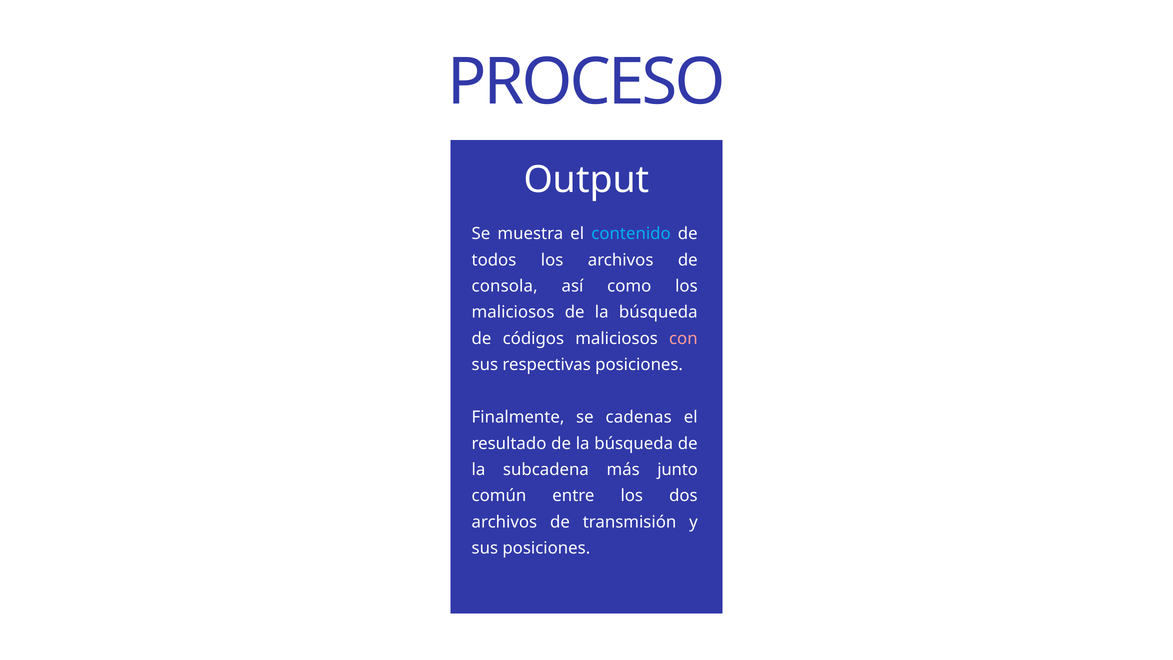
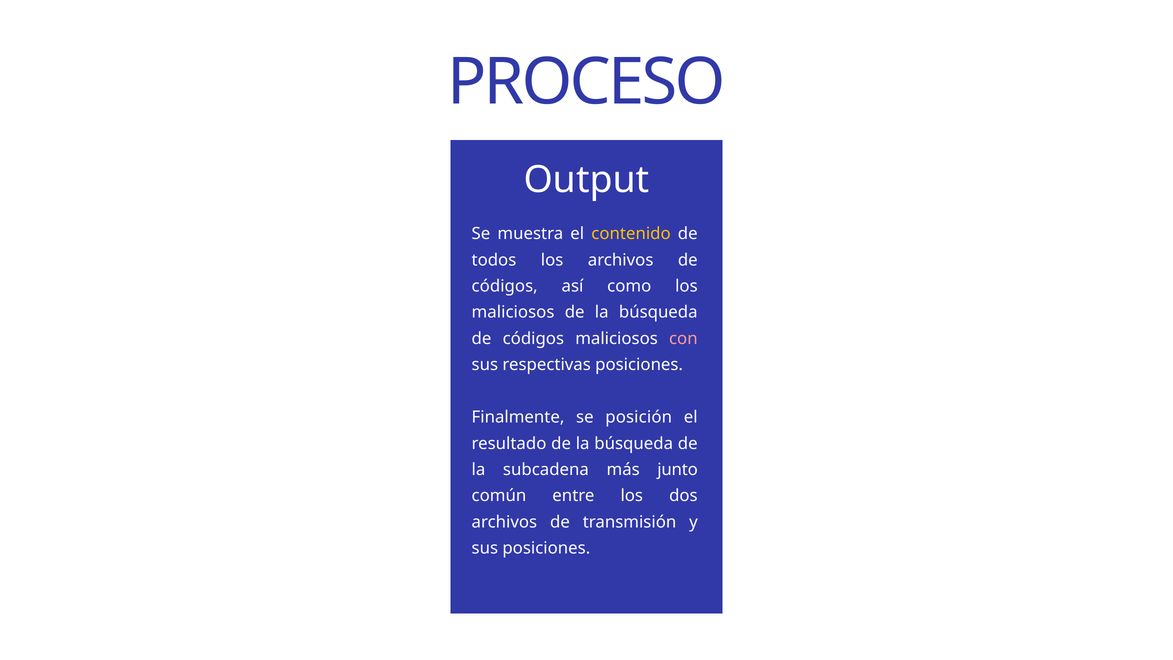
contenido colour: light blue -> yellow
consola at (505, 286): consola -> códigos
cadenas: cadenas -> posición
